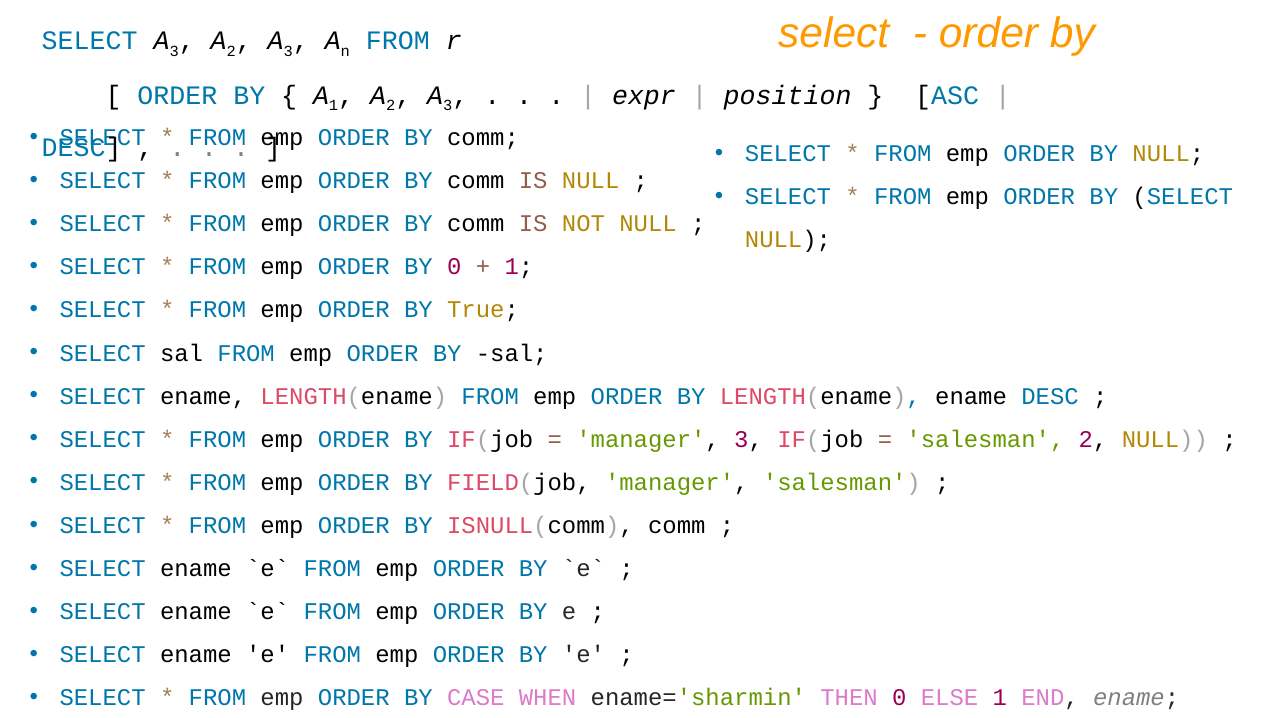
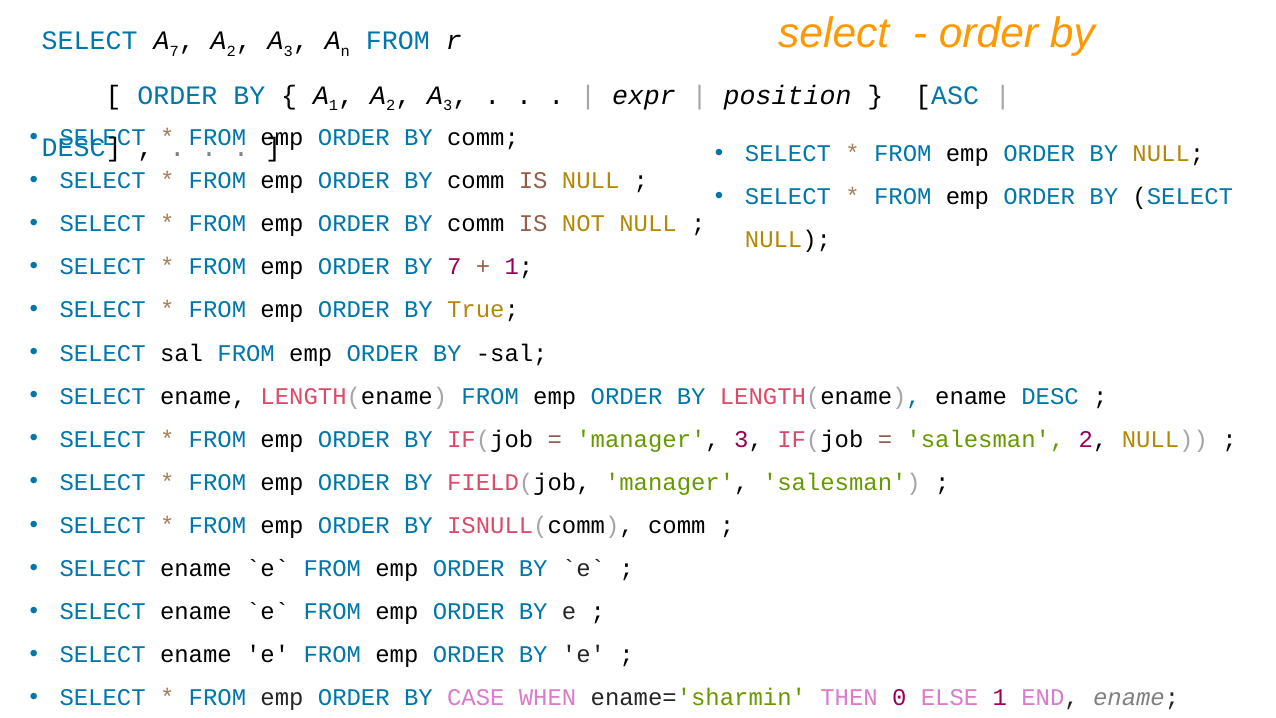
3 at (174, 51): 3 -> 7
BY 0: 0 -> 7
